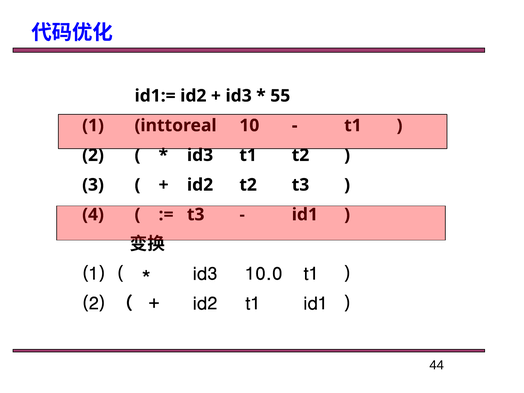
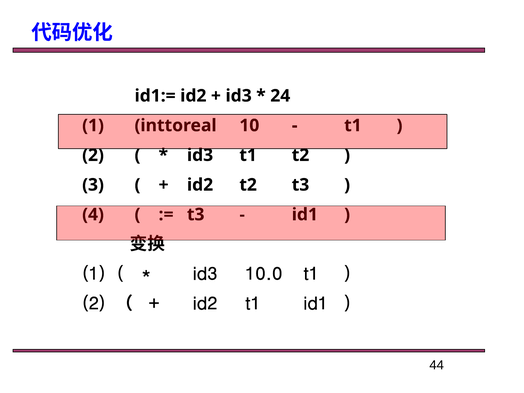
55: 55 -> 24
